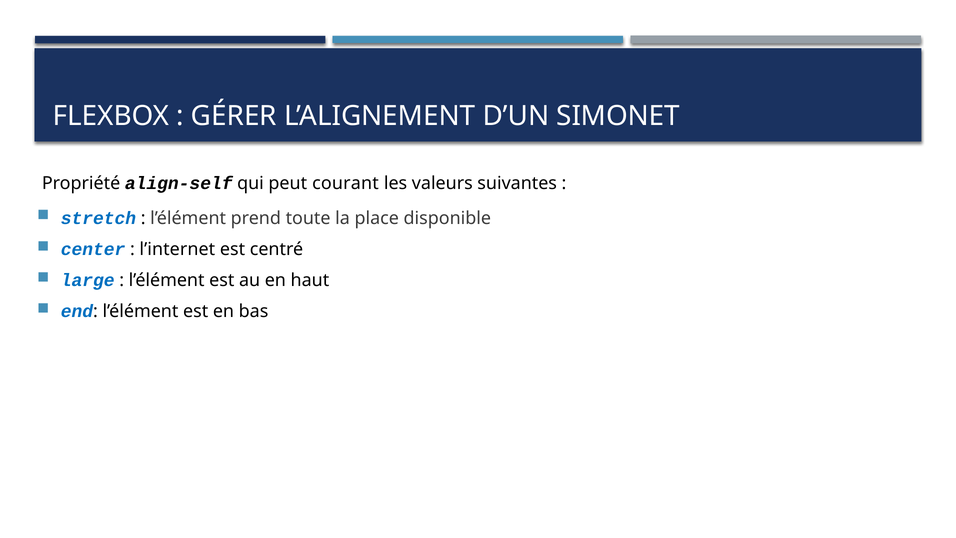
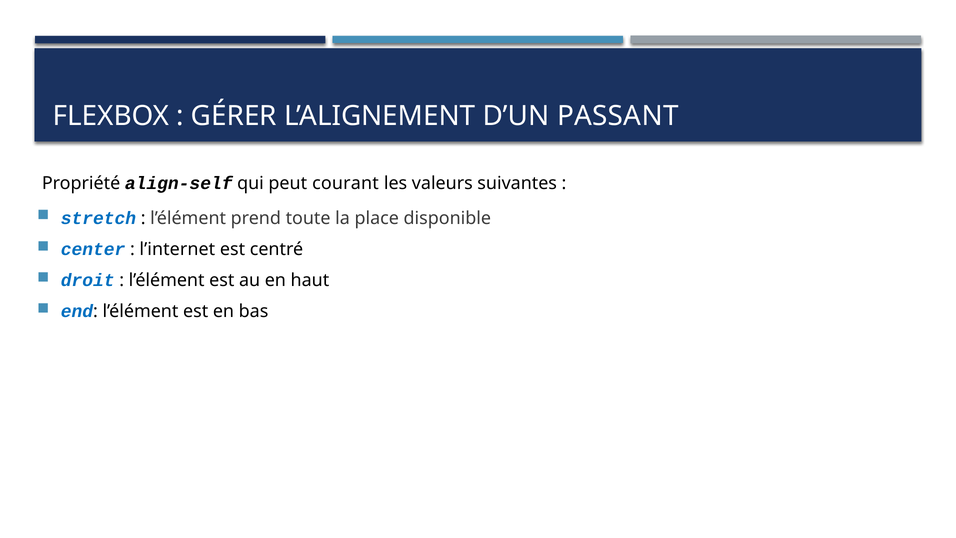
SIMONET: SIMONET -> PASSANT
large: large -> droit
